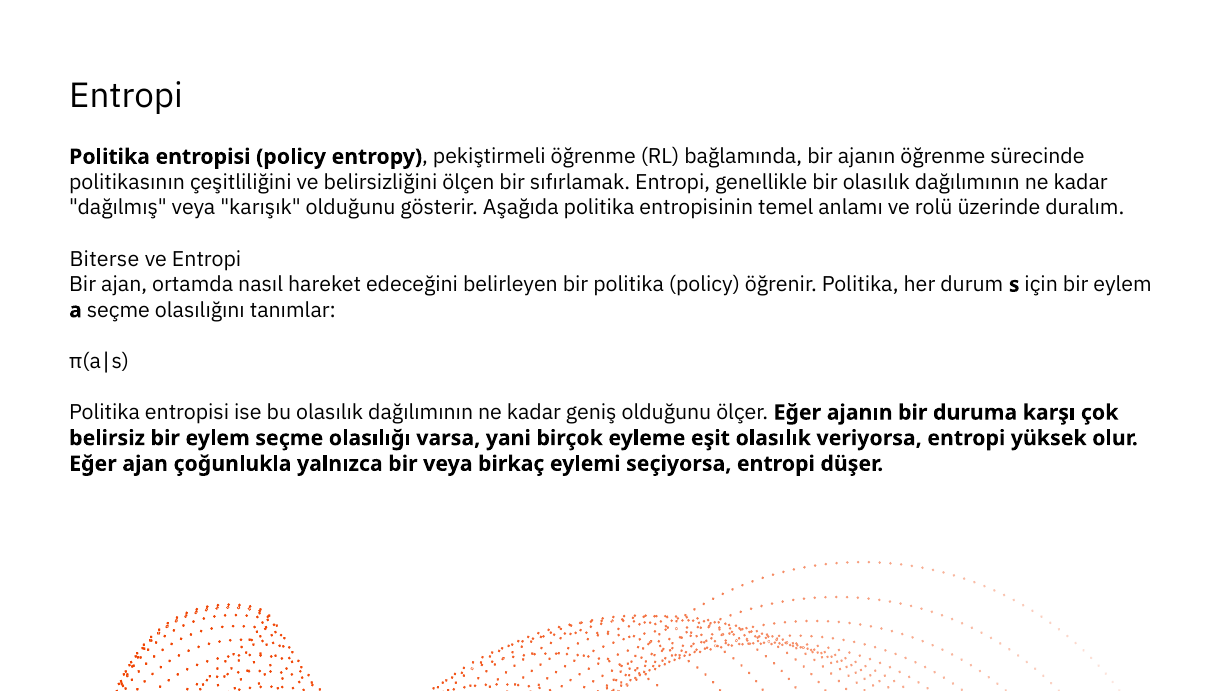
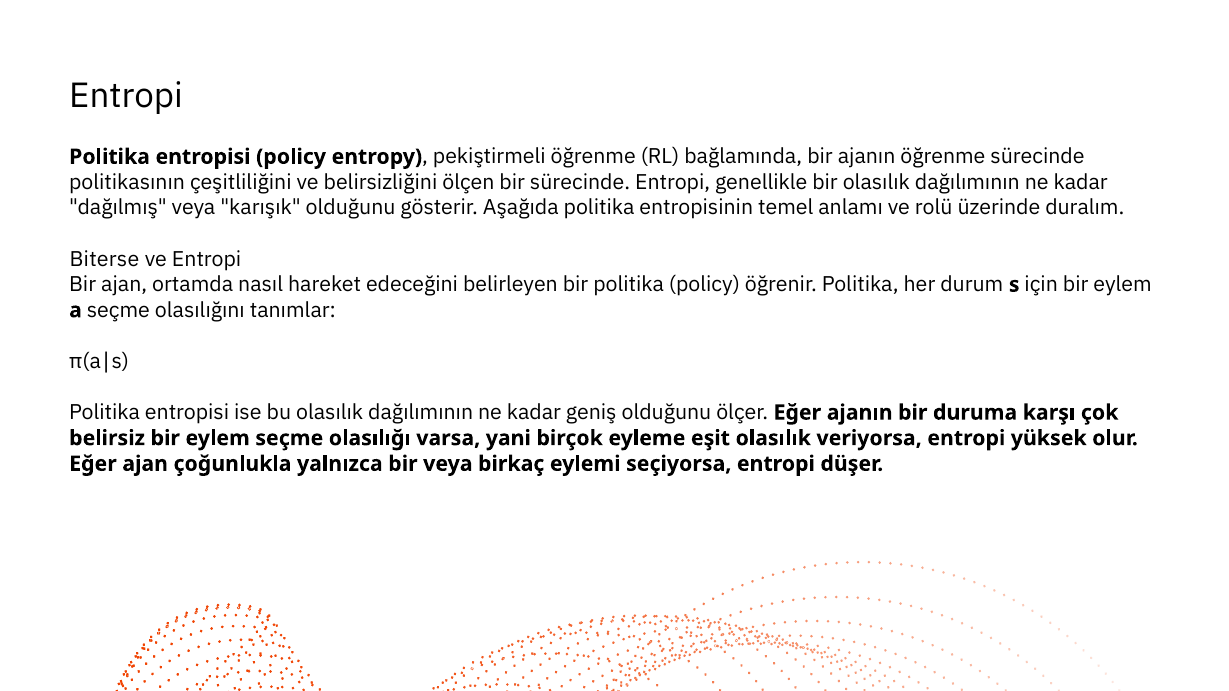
bir sıfırlamak: sıfırlamak -> sürecinde
